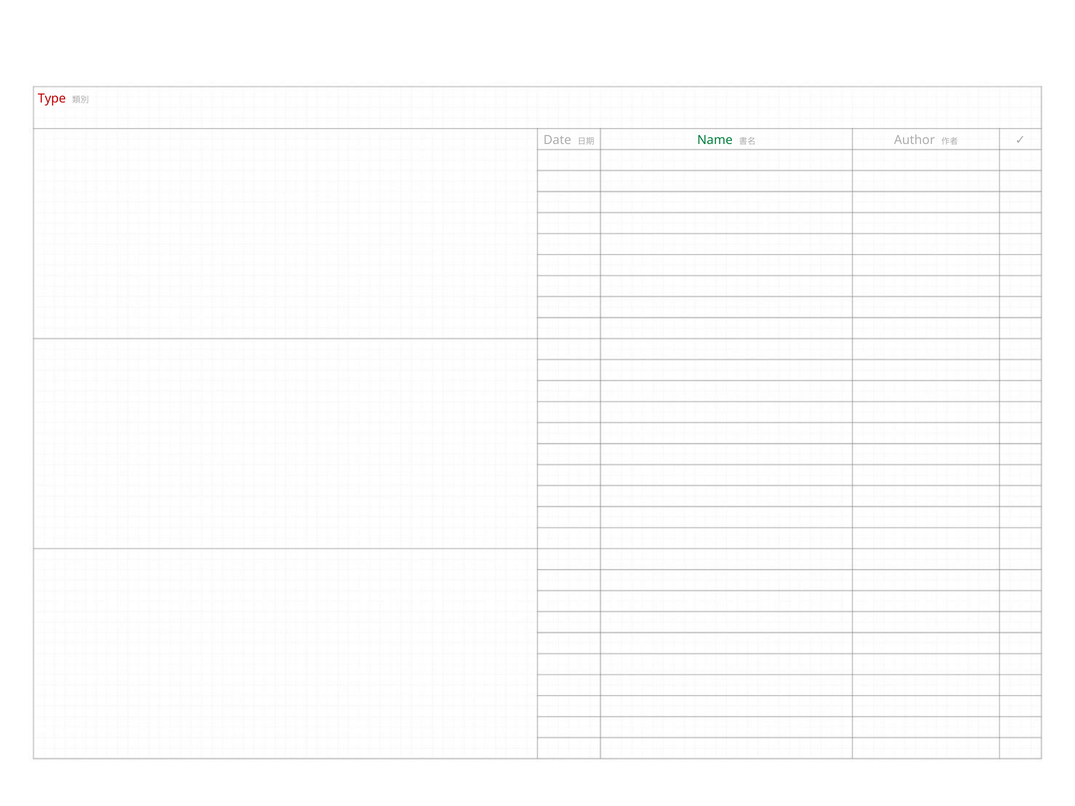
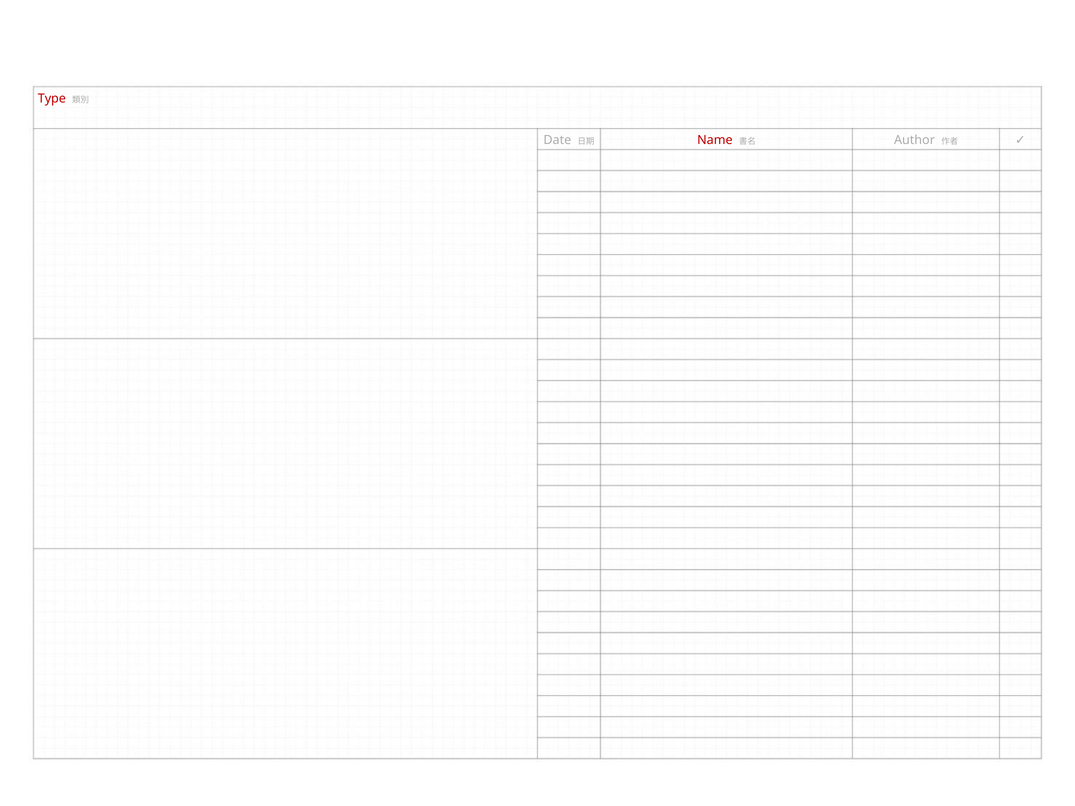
Name colour: green -> red
